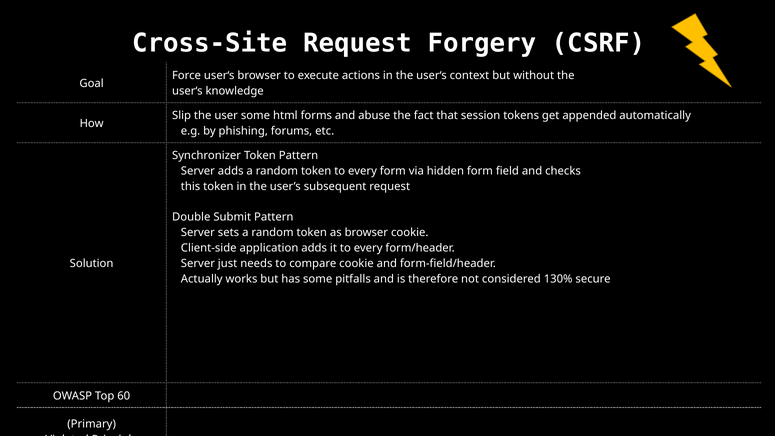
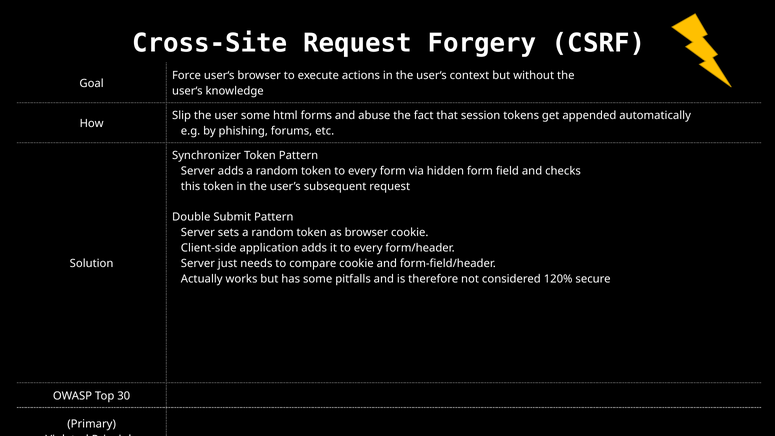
130%: 130% -> 120%
60: 60 -> 30
